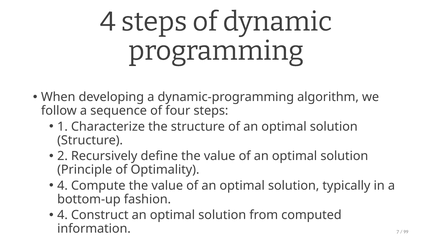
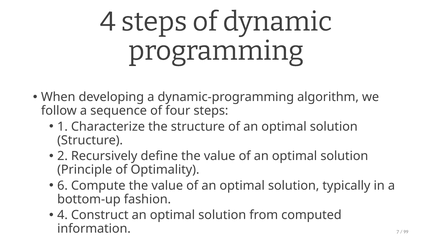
4 at (63, 186): 4 -> 6
